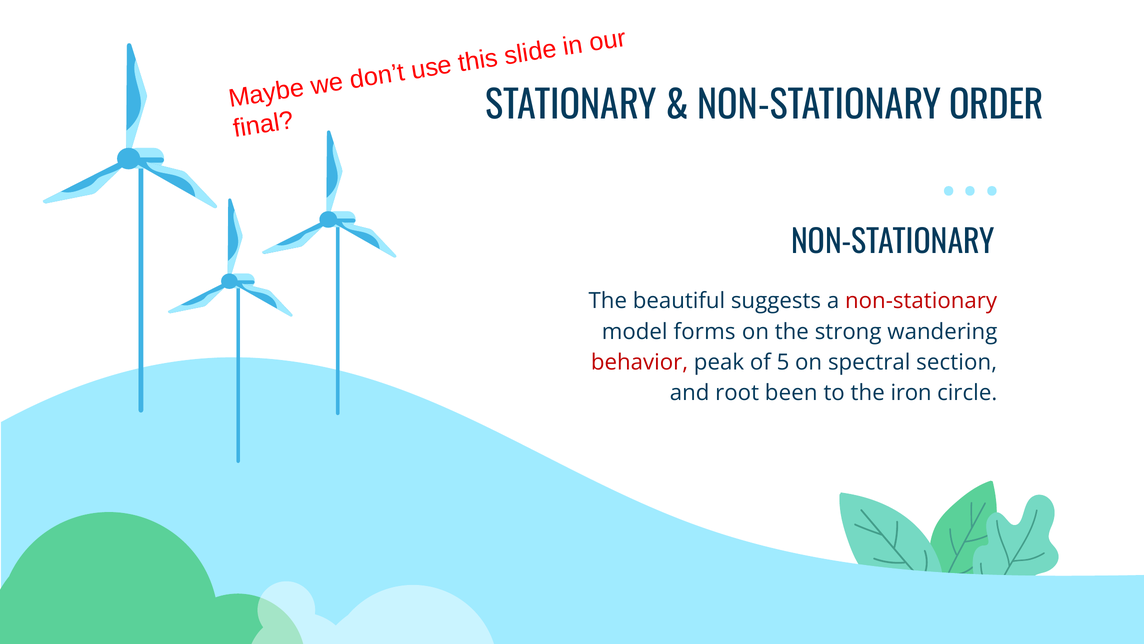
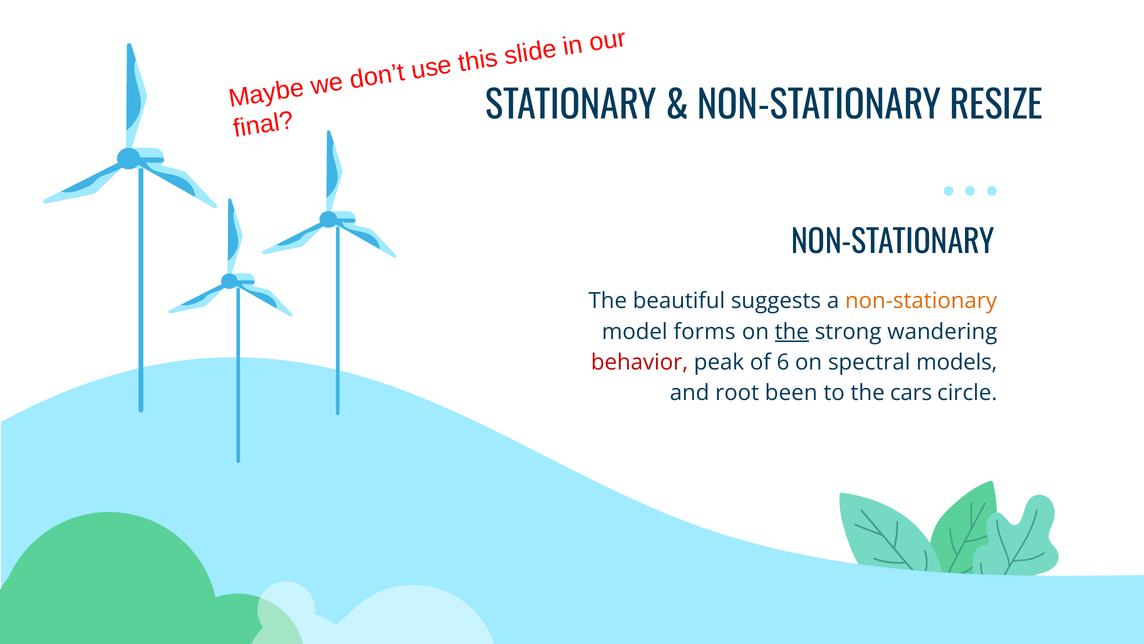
ORDER: ORDER -> RESIZE
non-stationary at (921, 301) colour: red -> orange
the at (792, 331) underline: none -> present
5: 5 -> 6
section: section -> models
iron: iron -> cars
